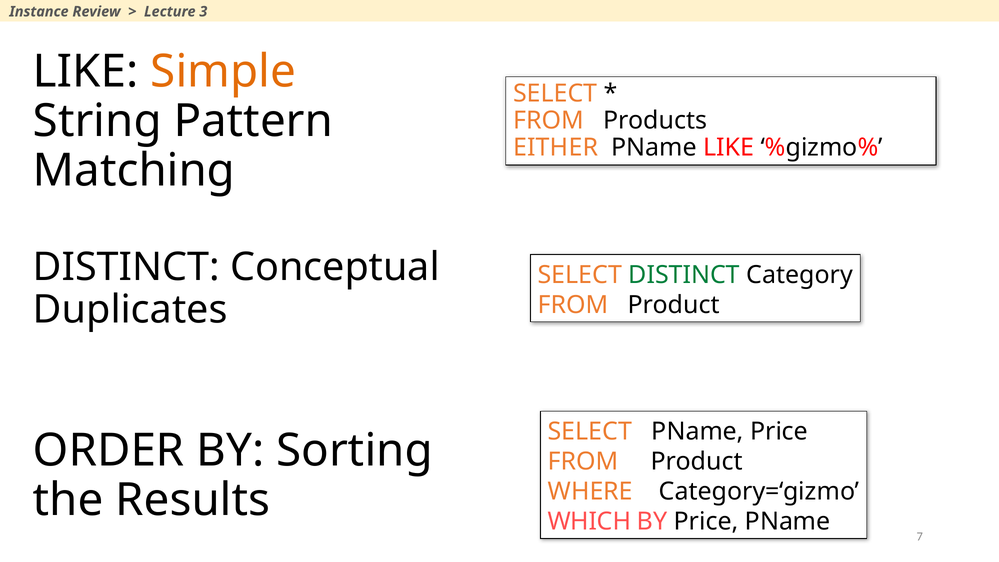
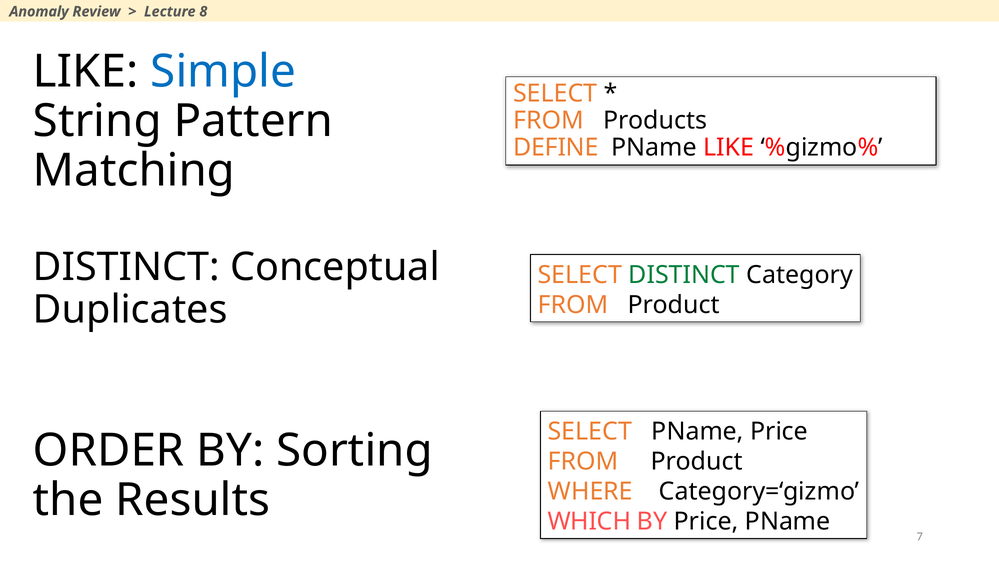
Instance: Instance -> Anomaly
3: 3 -> 8
Simple colour: orange -> blue
EITHER: EITHER -> DEFINE
